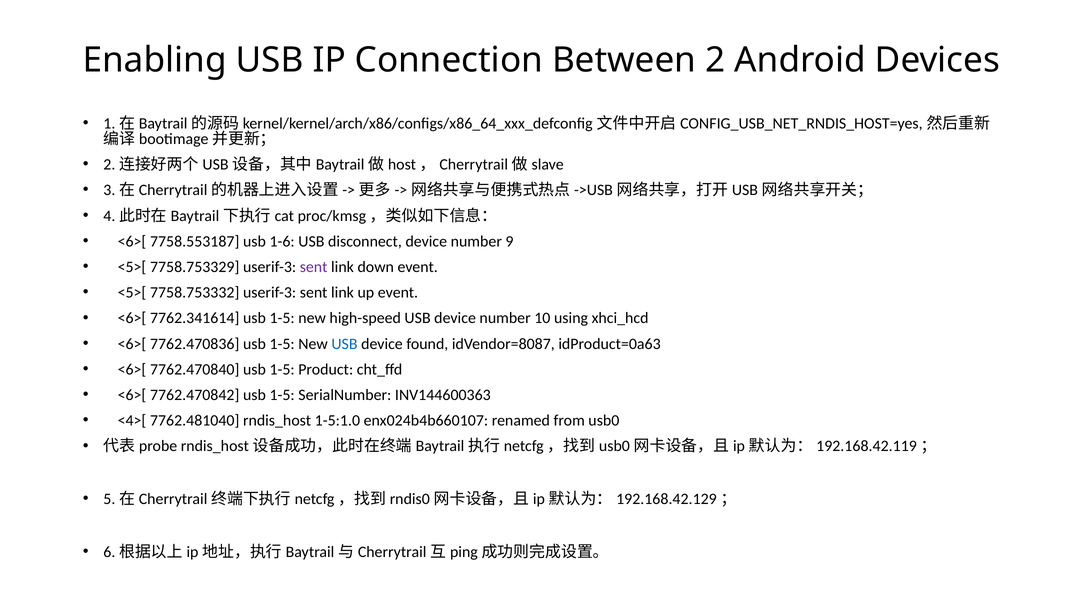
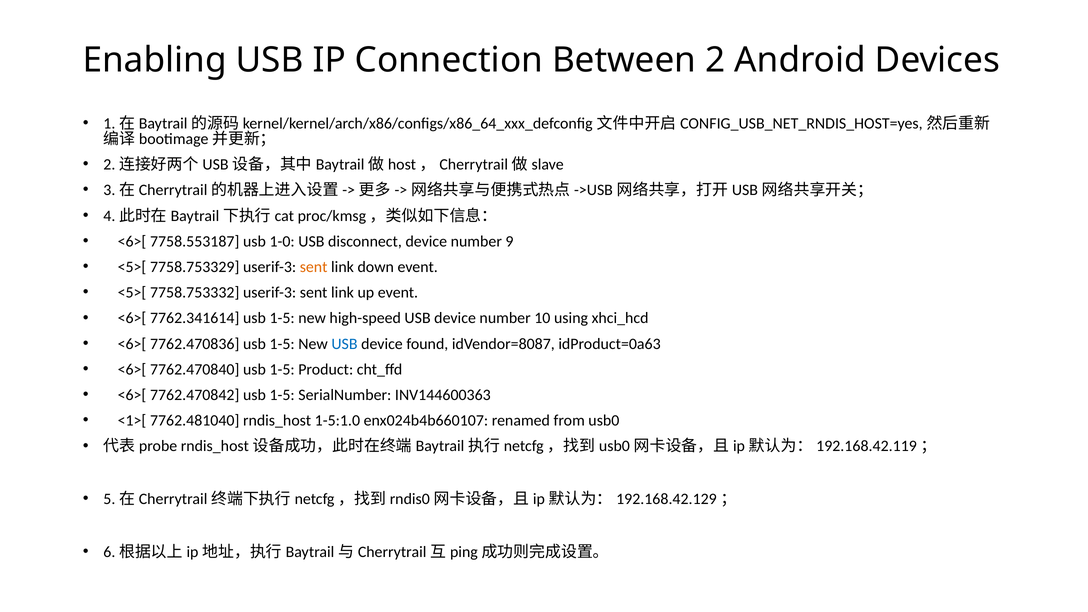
1-6: 1-6 -> 1-0
sent at (314, 267) colour: purple -> orange
<4>[: <4>[ -> <1>[
